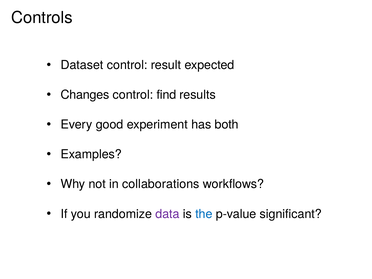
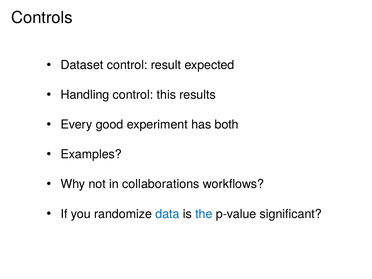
Changes: Changes -> Handling
find: find -> this
data colour: purple -> blue
